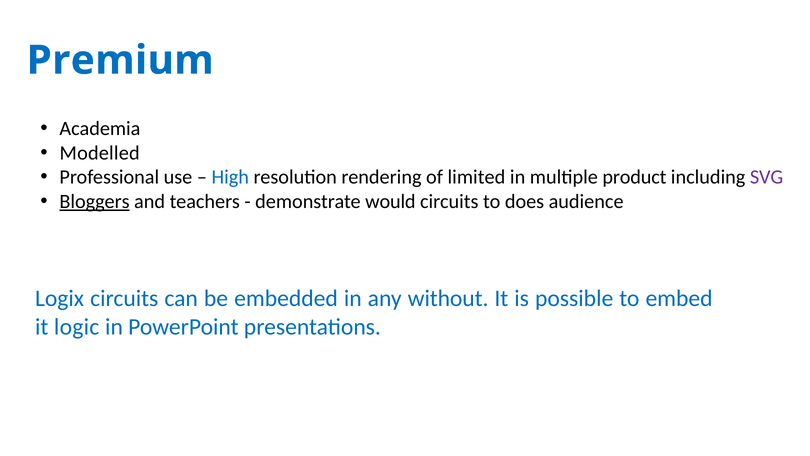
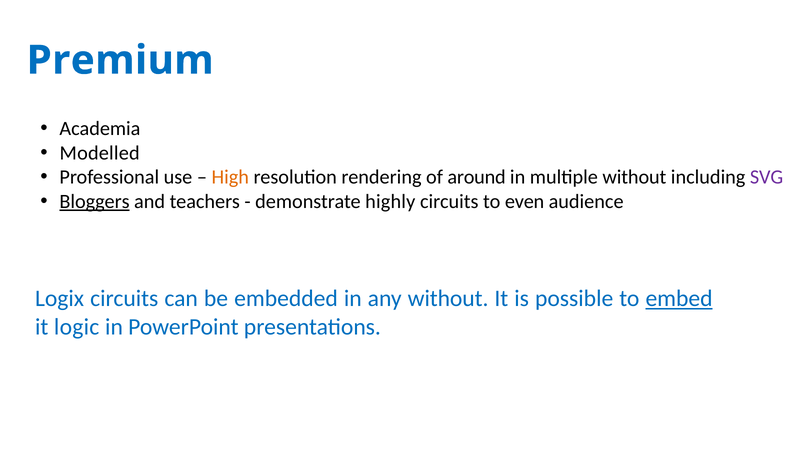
High colour: blue -> orange
limited: limited -> around
multiple product: product -> without
would: would -> highly
does: does -> even
embed underline: none -> present
